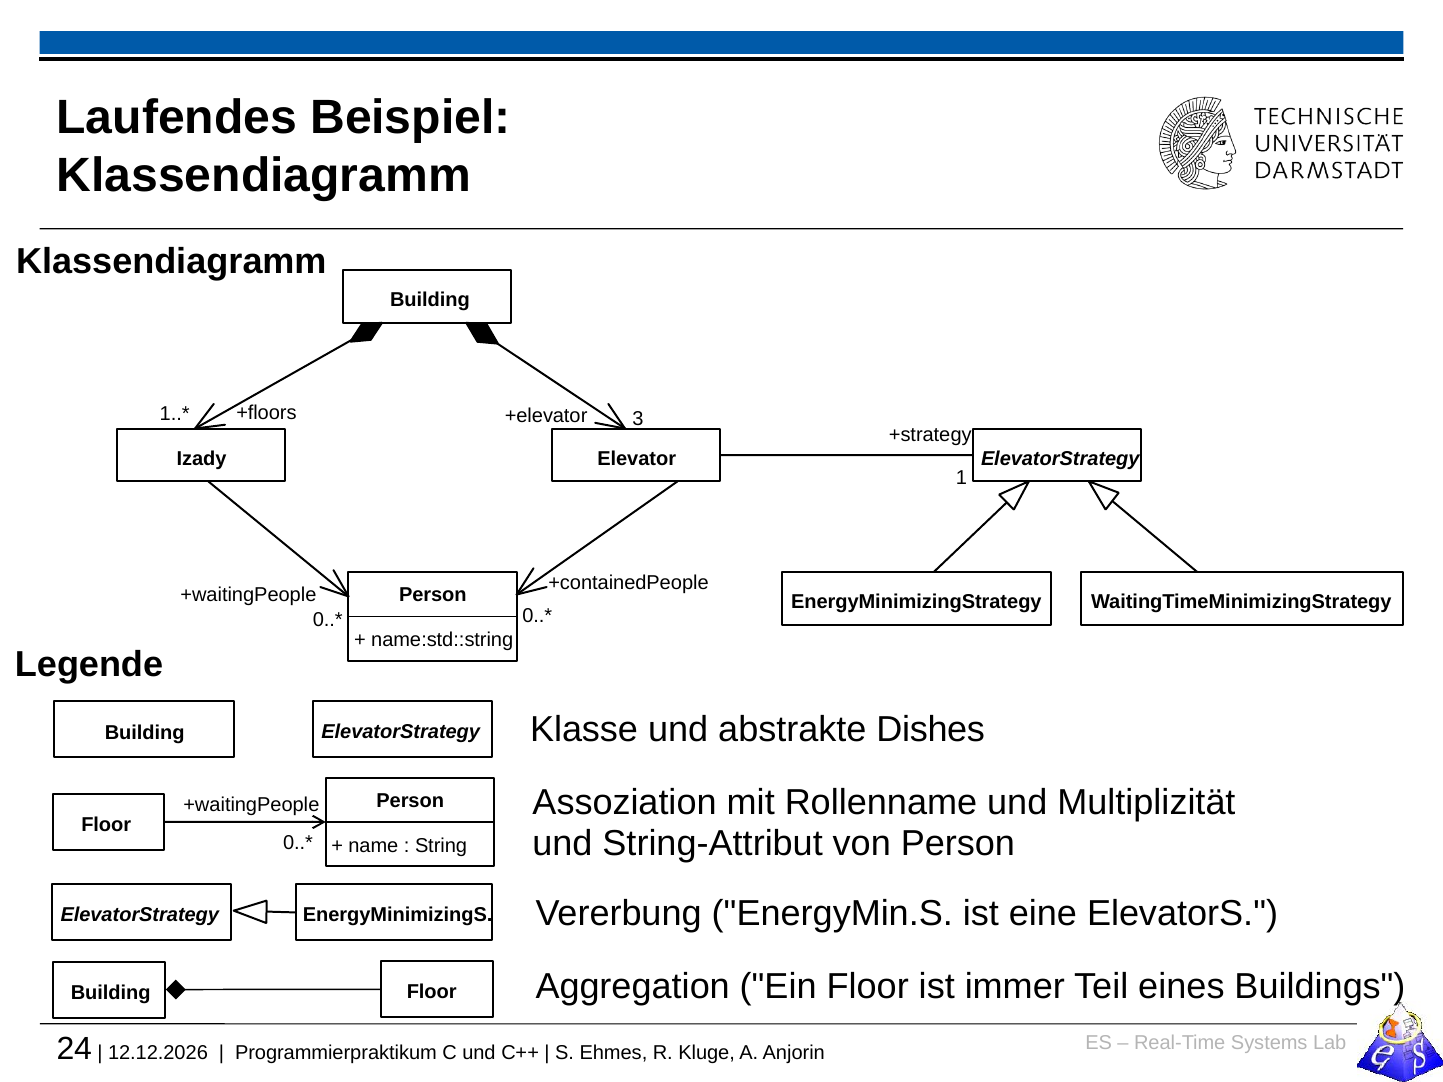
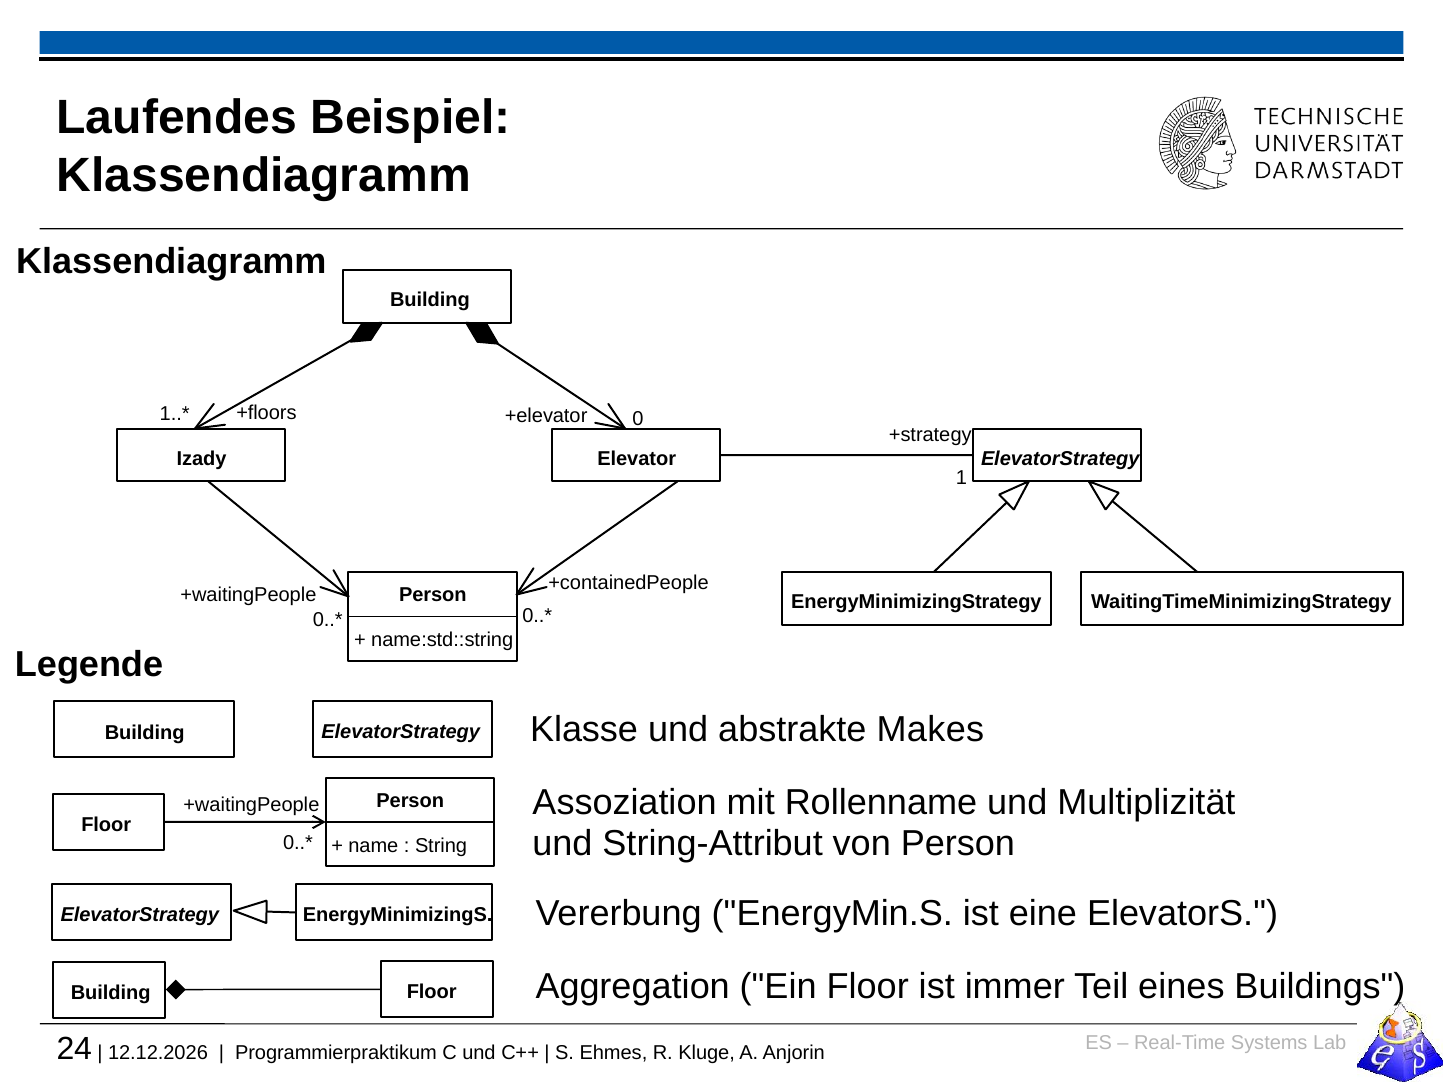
3: 3 -> 0
Dishes: Dishes -> Makes
